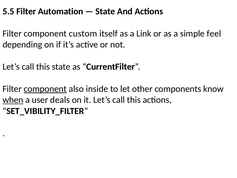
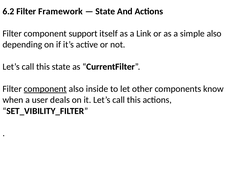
5.5: 5.5 -> 6.2
Automation: Automation -> Framework
custom: custom -> support
simple feel: feel -> also
when underline: present -> none
